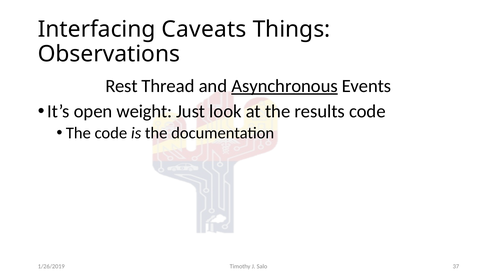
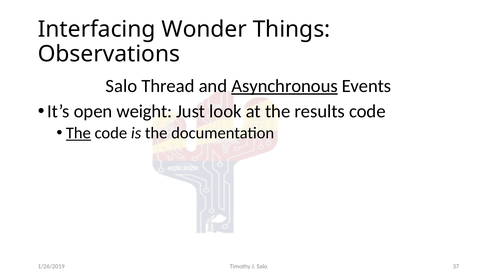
Caveats: Caveats -> Wonder
Rest at (121, 86): Rest -> Salo
The at (78, 133) underline: none -> present
